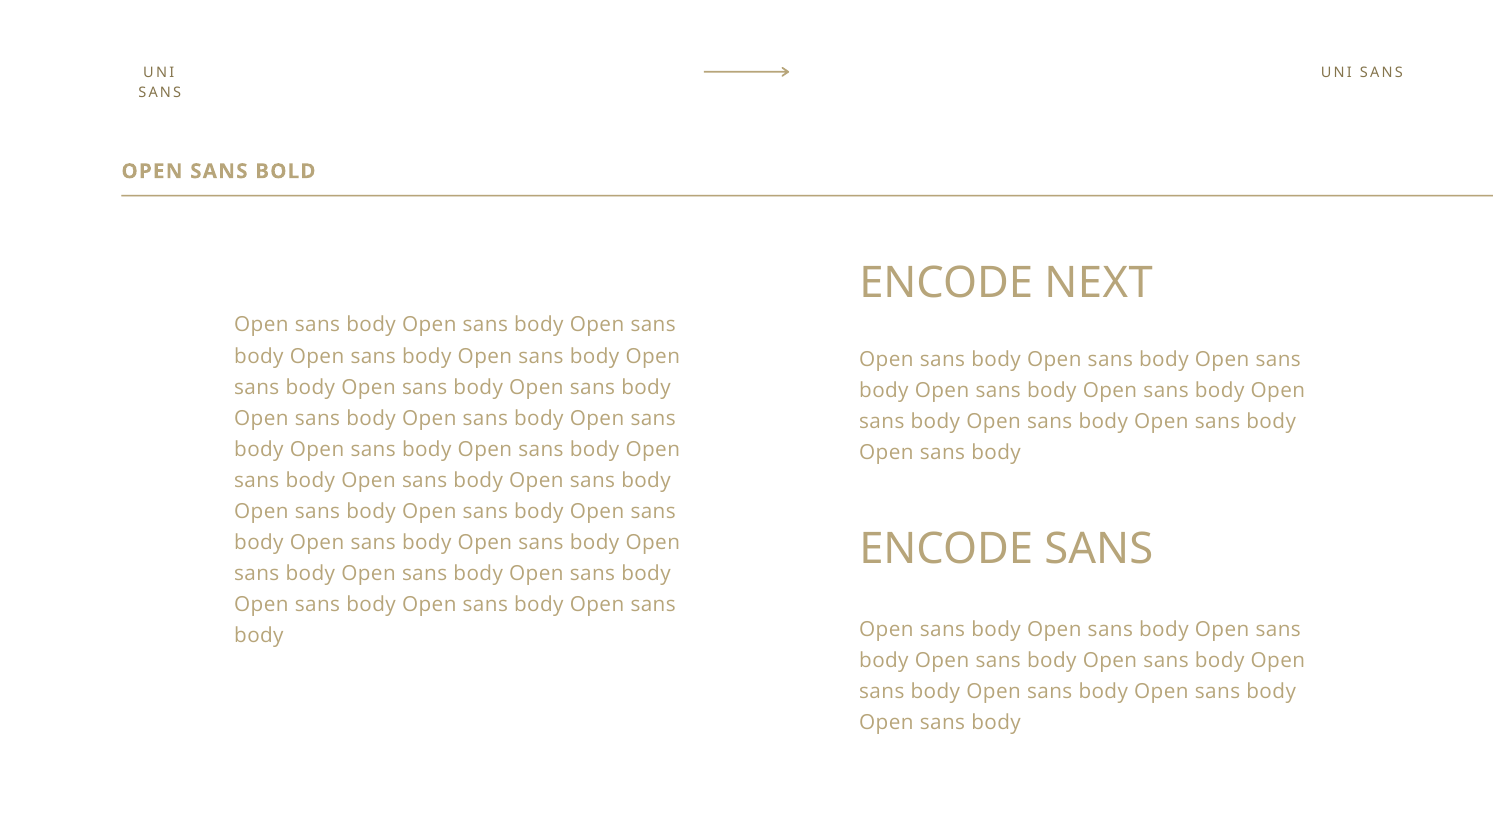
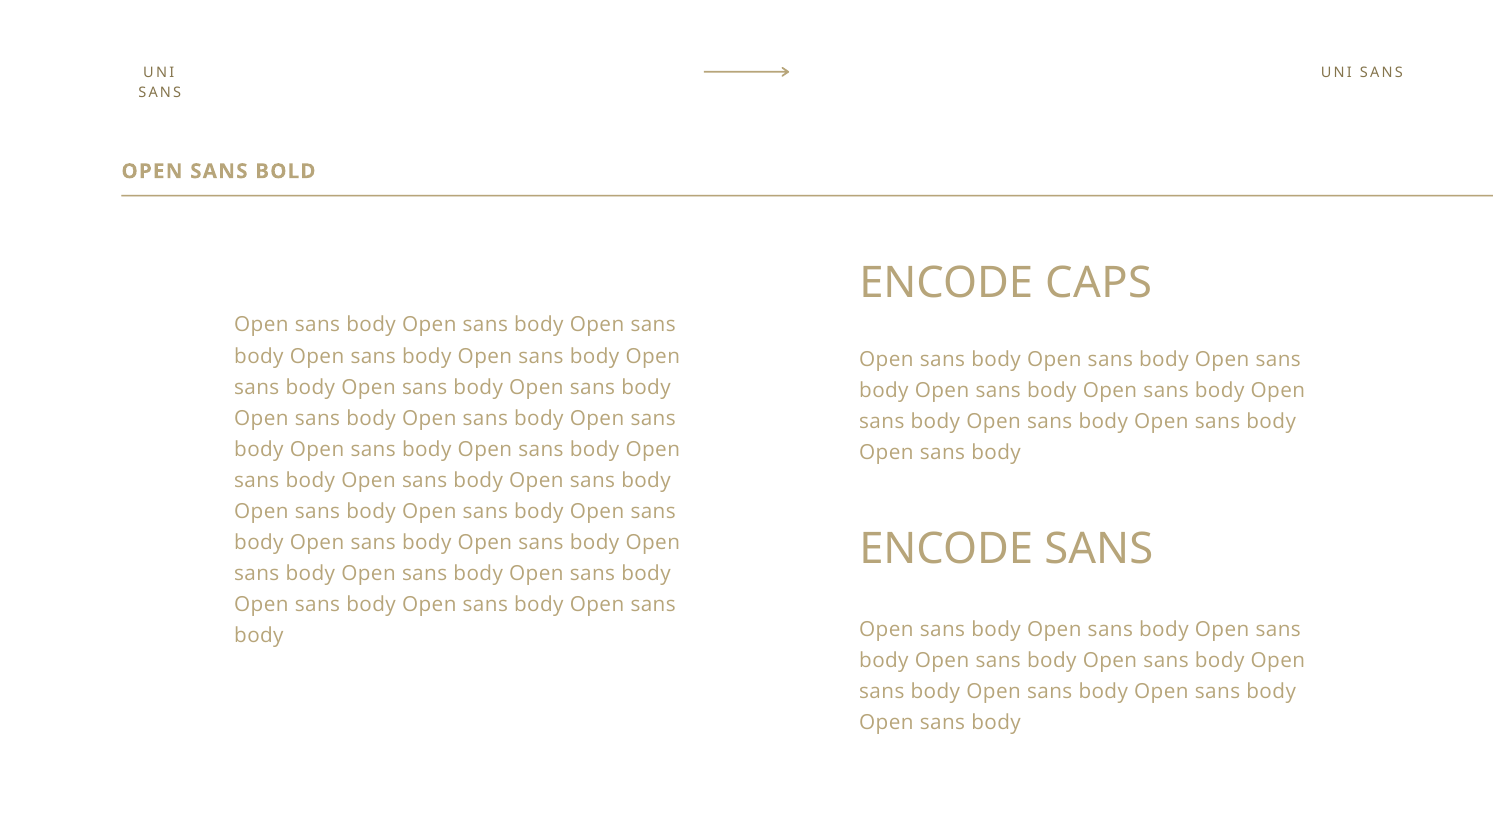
NEXT: NEXT -> CAPS
